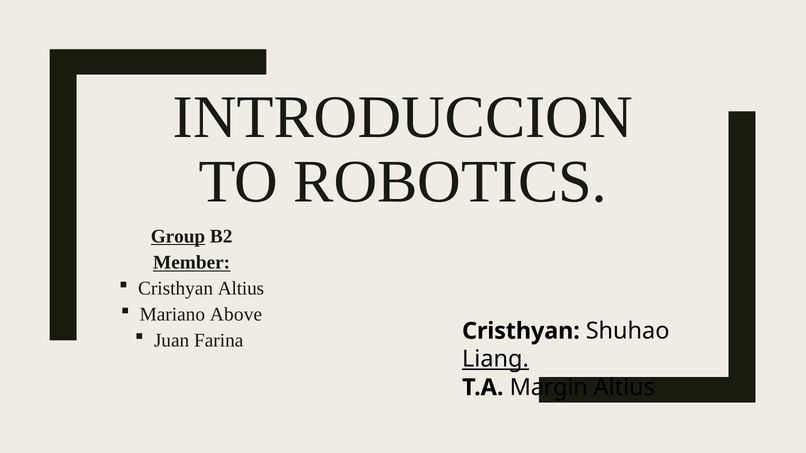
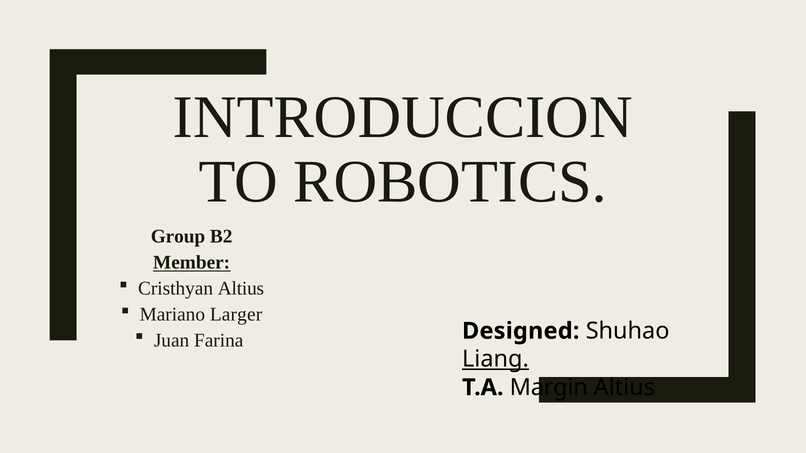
Group underline: present -> none
Above: Above -> Larger
Farina Cristhyan: Cristhyan -> Designed
